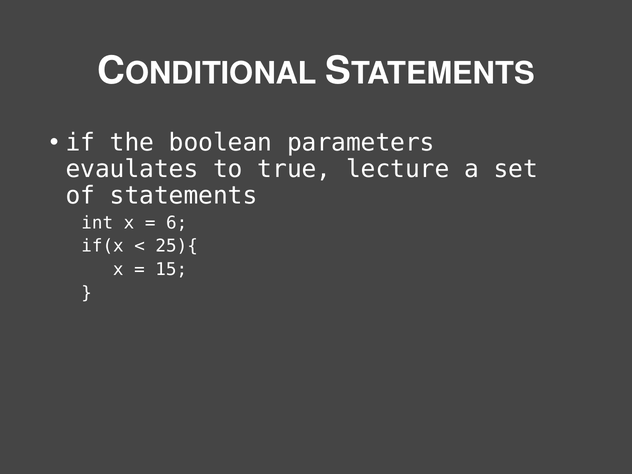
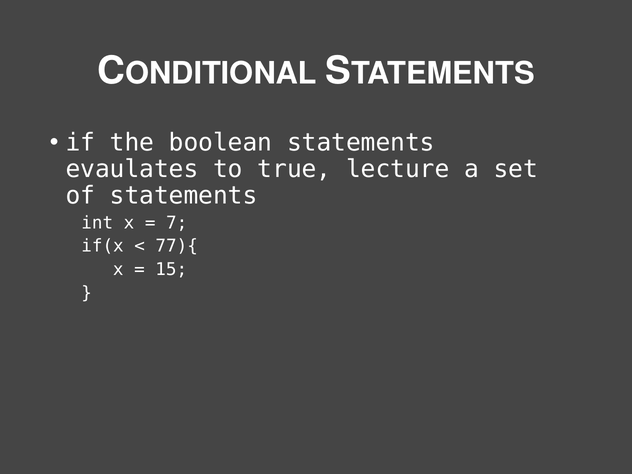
boolean parameters: parameters -> statements
6: 6 -> 7
25){: 25){ -> 77){
